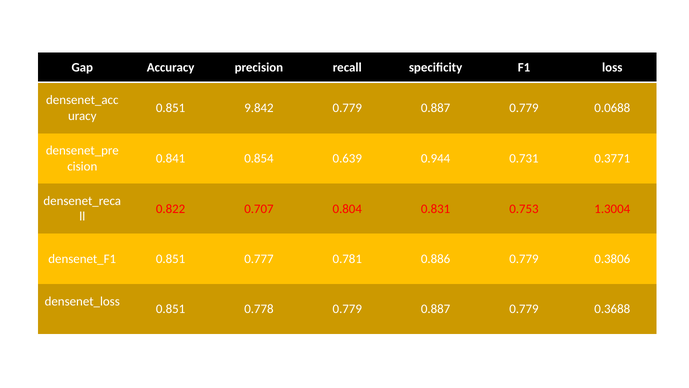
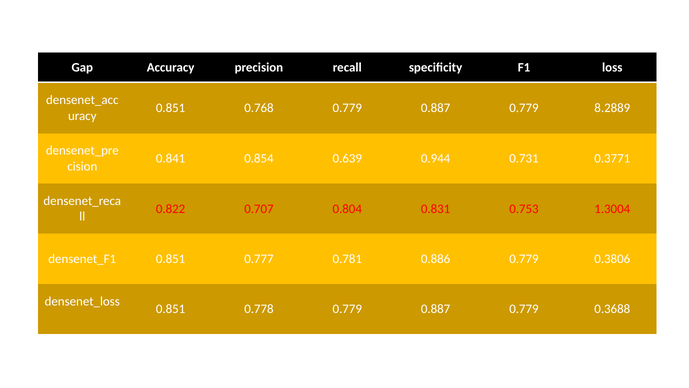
9.842: 9.842 -> 0.768
0.0688: 0.0688 -> 8.2889
